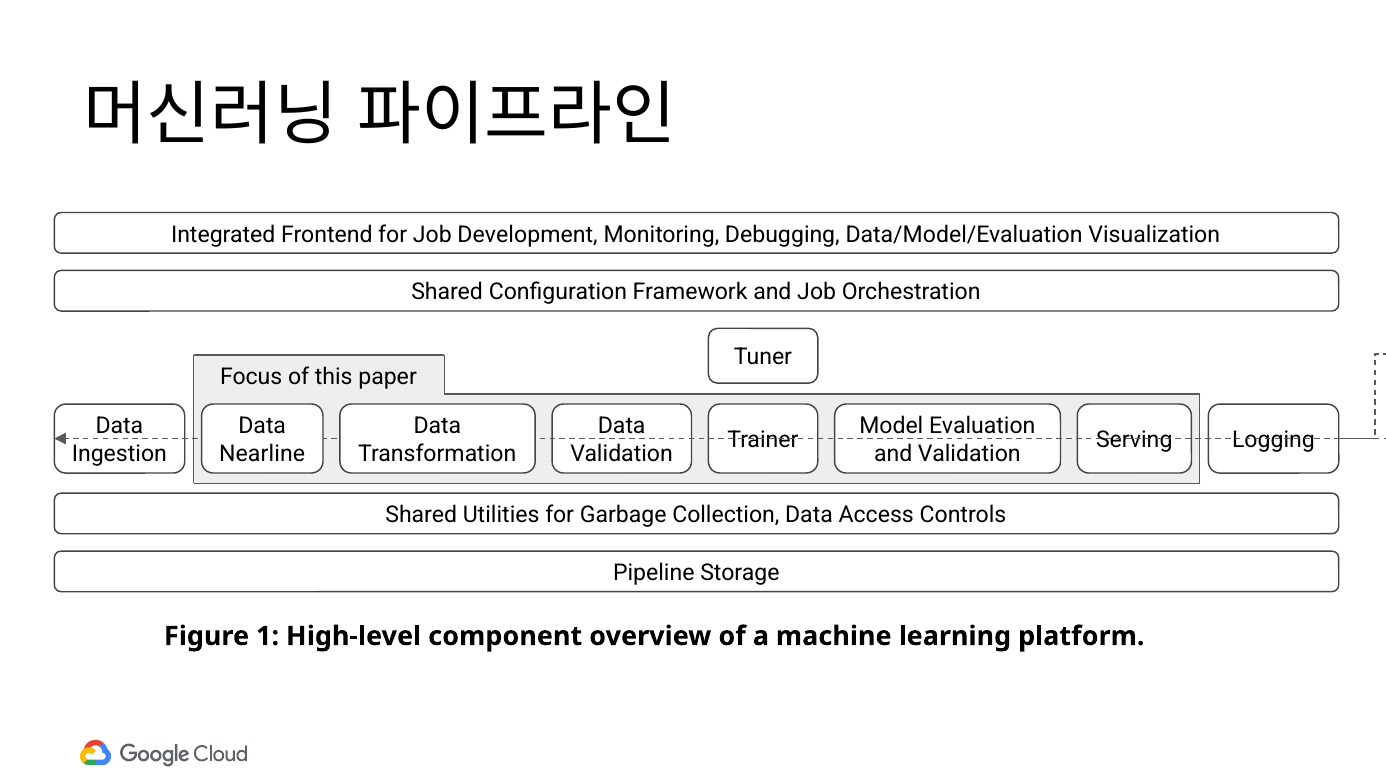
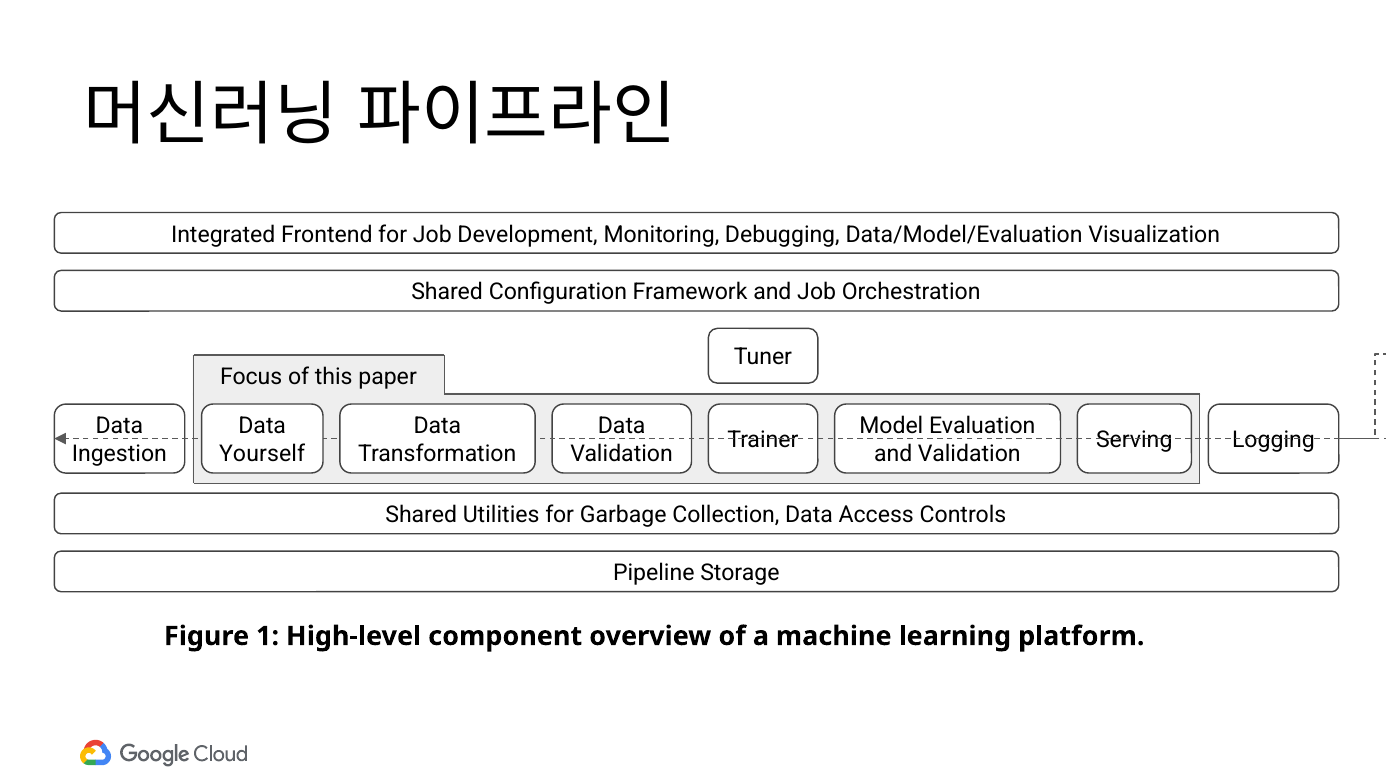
Nearline: Nearline -> Yourself
